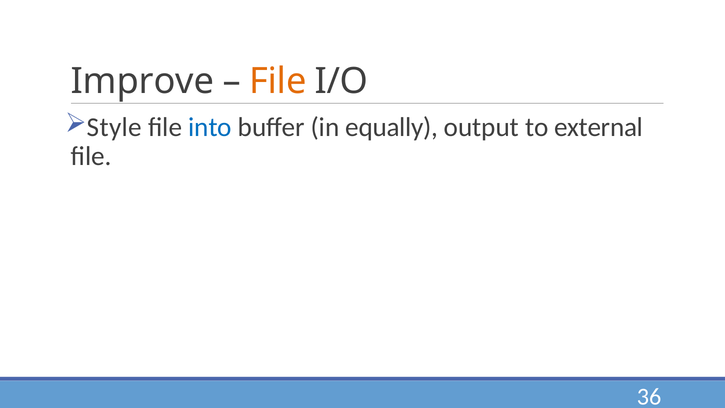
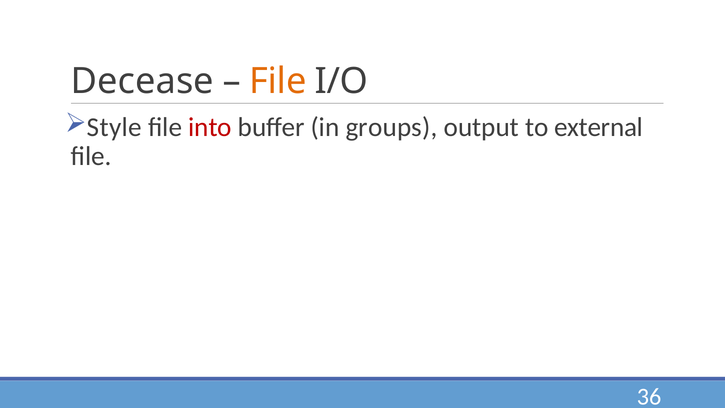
Improve: Improve -> Decease
into colour: blue -> red
equally: equally -> groups
